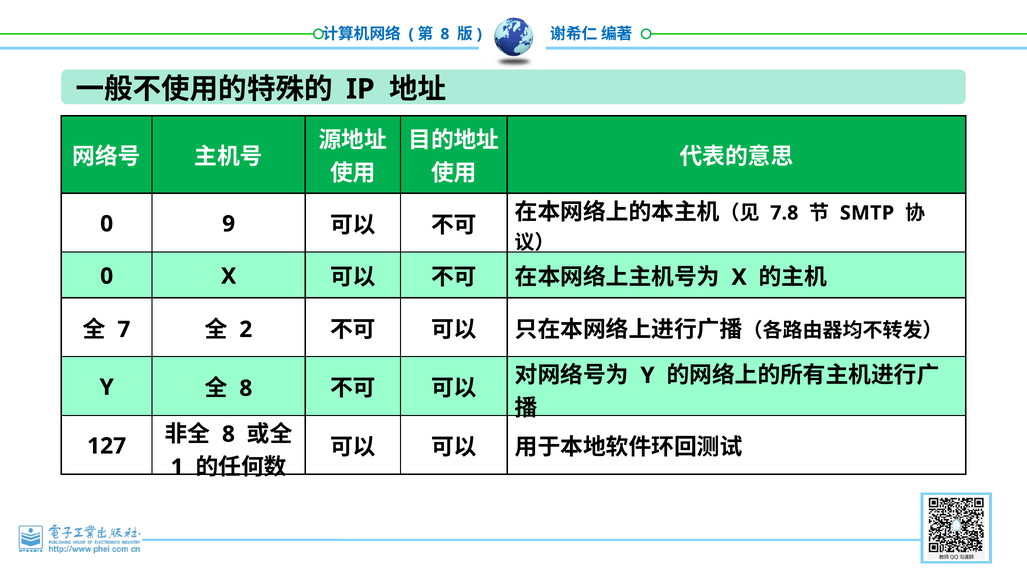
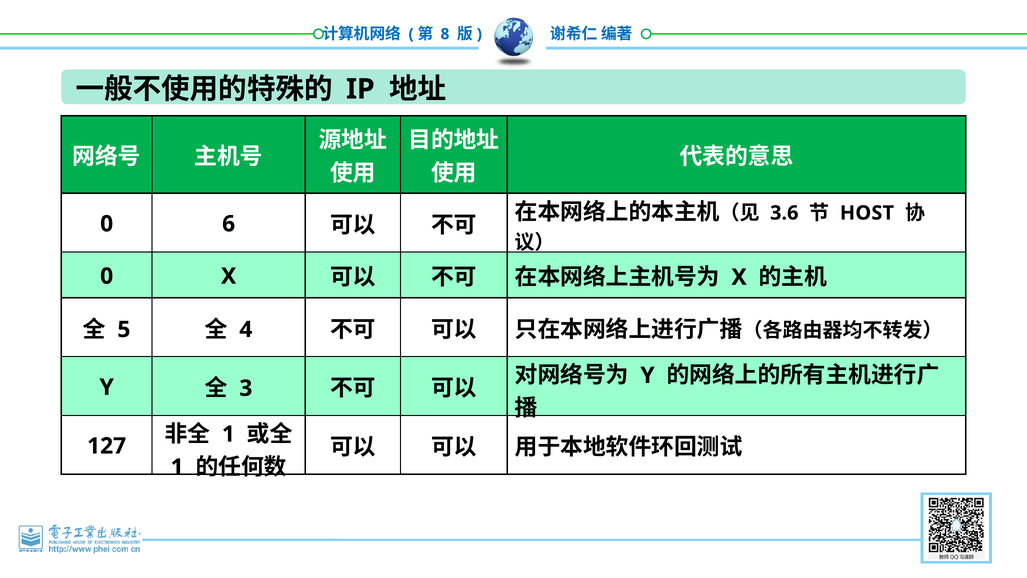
7.8: 7.8 -> 3.6
SMTP: SMTP -> HOST
9: 9 -> 6
7: 7 -> 5
2: 2 -> 4
8 at (246, 388): 8 -> 3
8 at (228, 434): 8 -> 1
